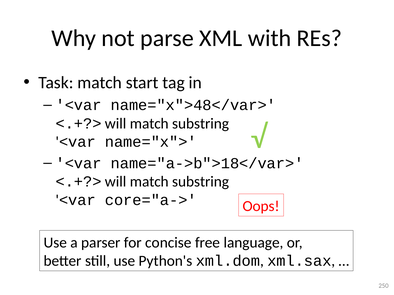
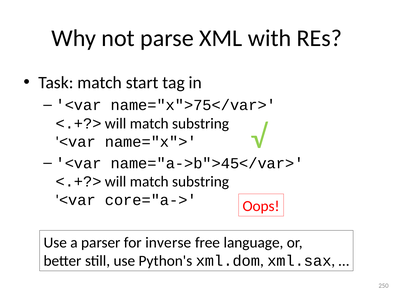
name="x">48</var>: name="x">48</var> -> name="x">75</var>
name="a->b">18</var>: name="a->b">18</var> -> name="a->b">45</var>
concise: concise -> inverse
